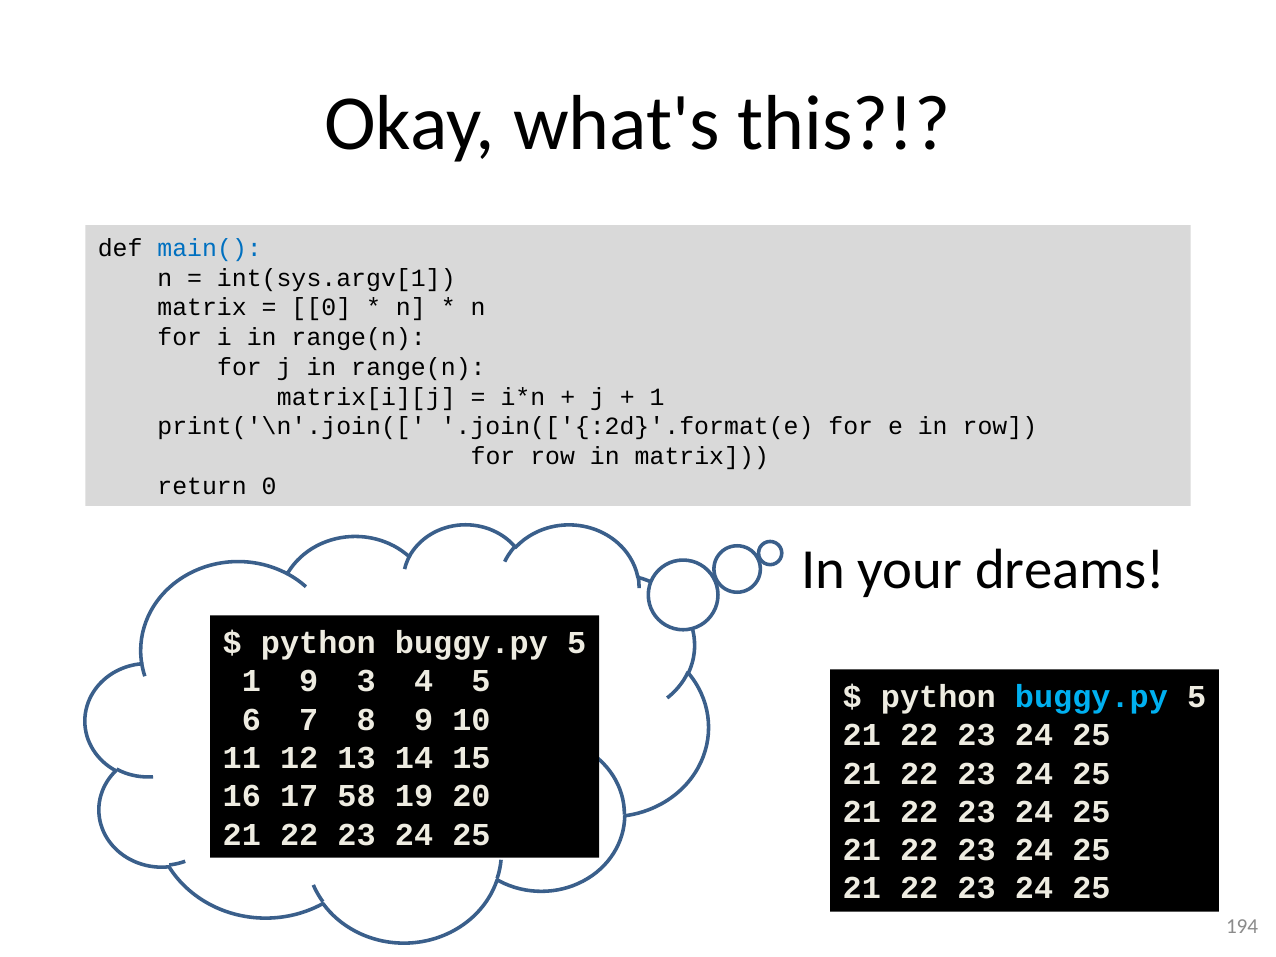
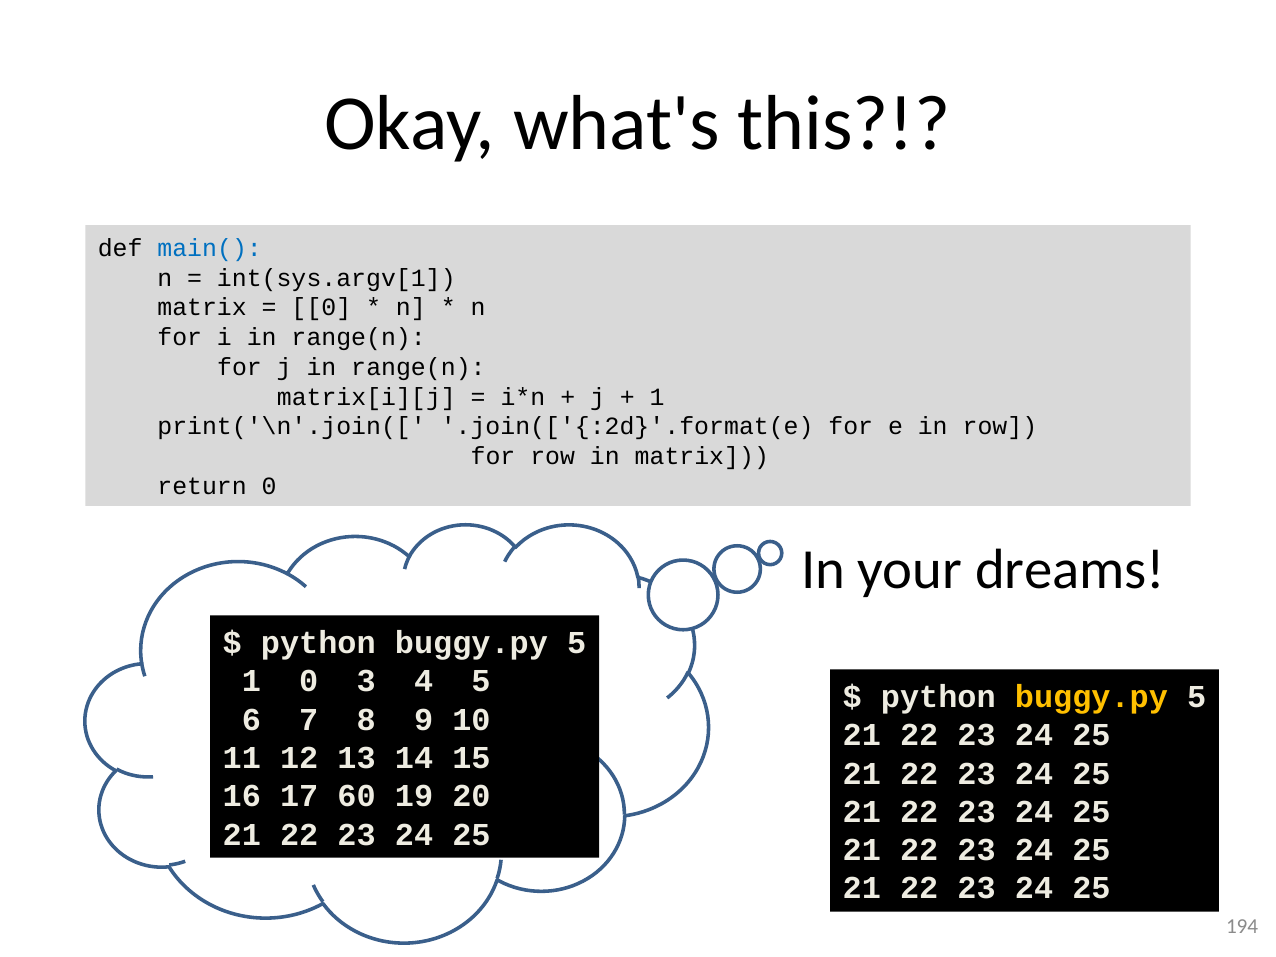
1 9: 9 -> 0
buggy.py at (1091, 697) colour: light blue -> yellow
58: 58 -> 60
